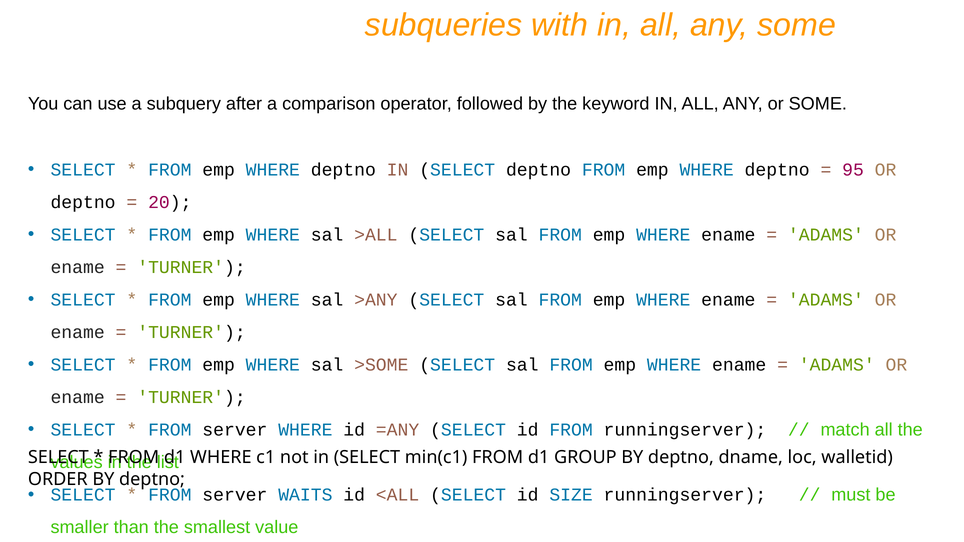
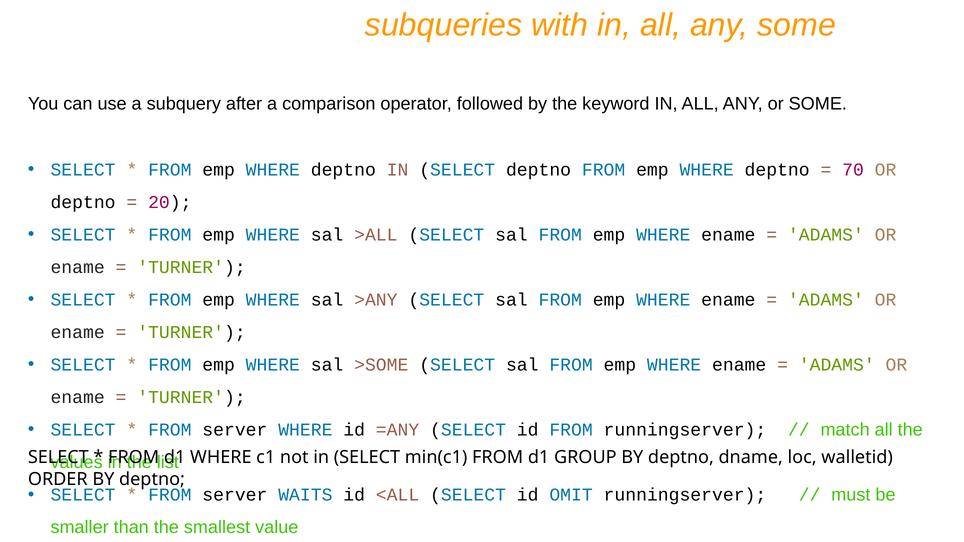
95: 95 -> 70
SIZE: SIZE -> OMIT
